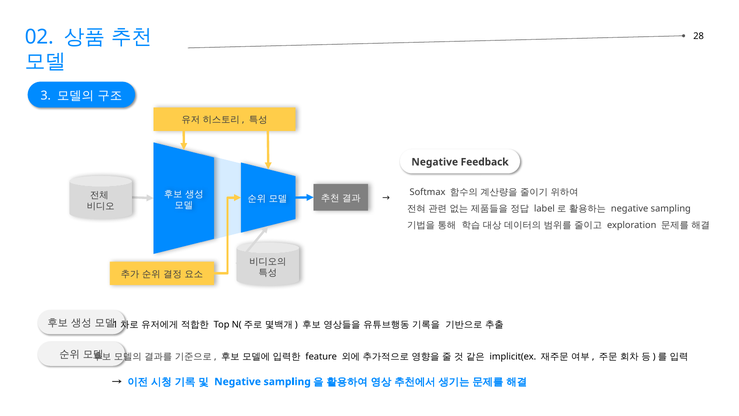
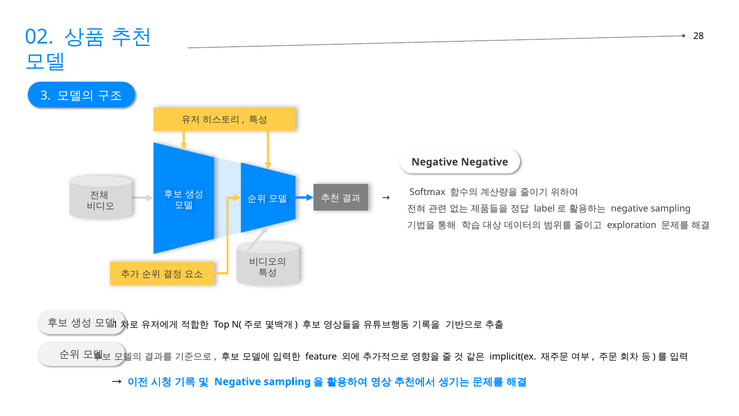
Negative Feedback: Feedback -> Negative
